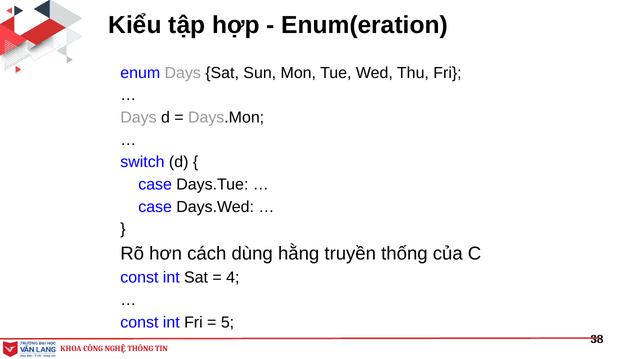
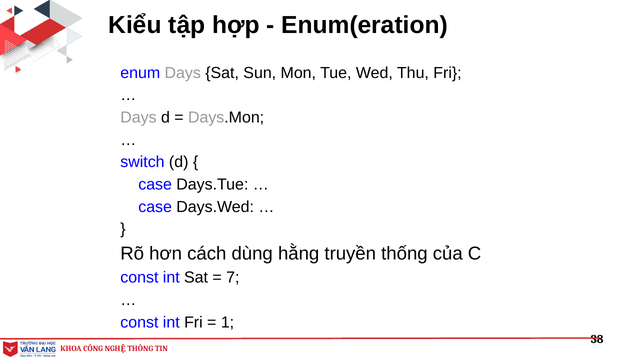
4: 4 -> 7
5: 5 -> 1
